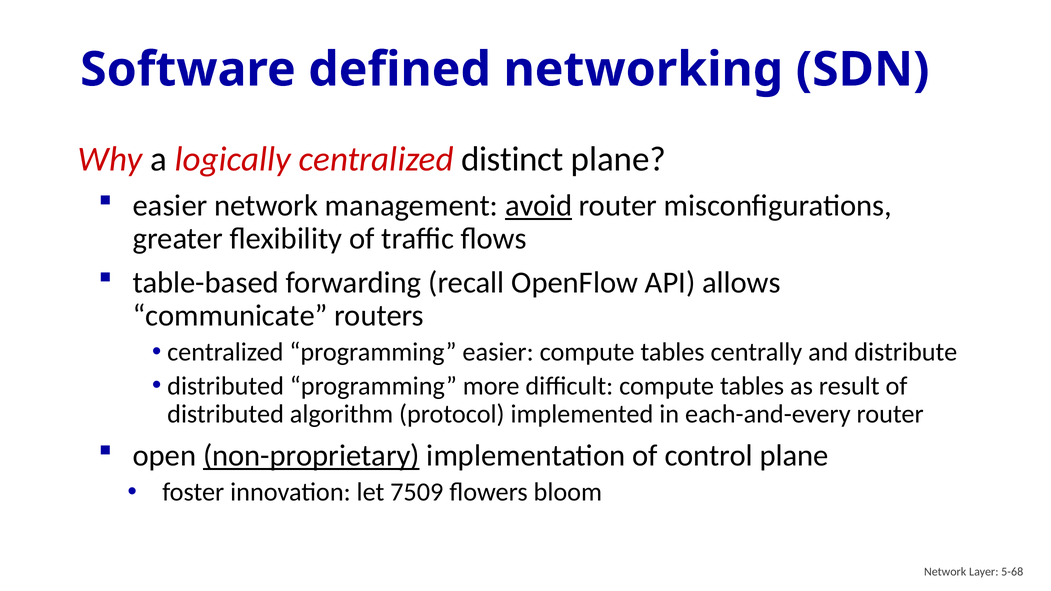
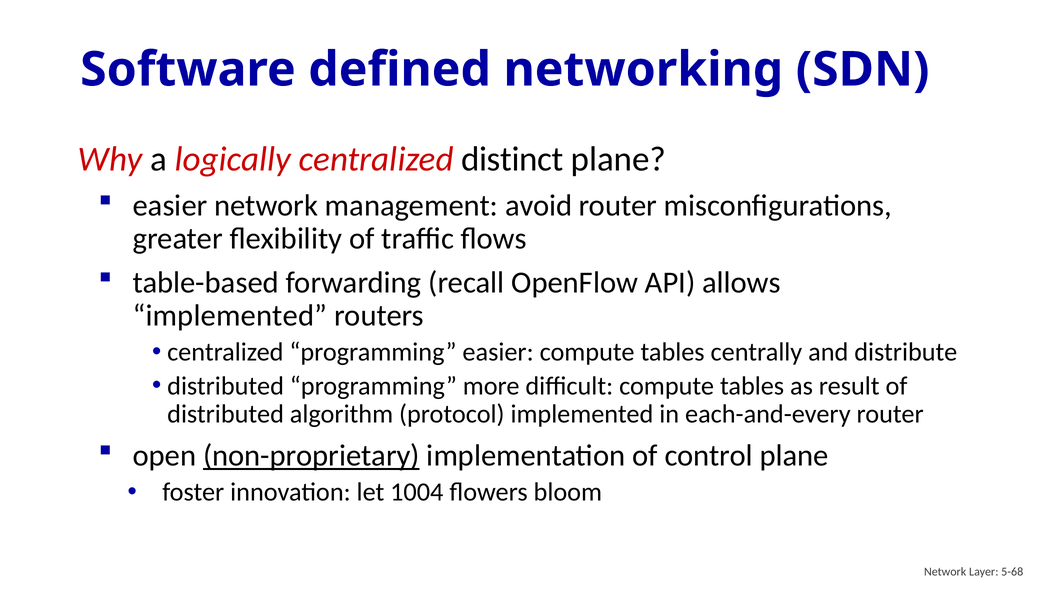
avoid underline: present -> none
communicate at (230, 316): communicate -> implemented
7509: 7509 -> 1004
